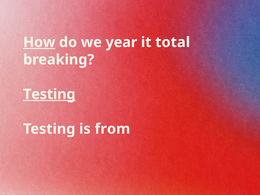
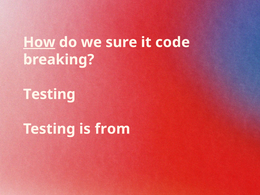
year: year -> sure
total: total -> code
Testing at (49, 94) underline: present -> none
